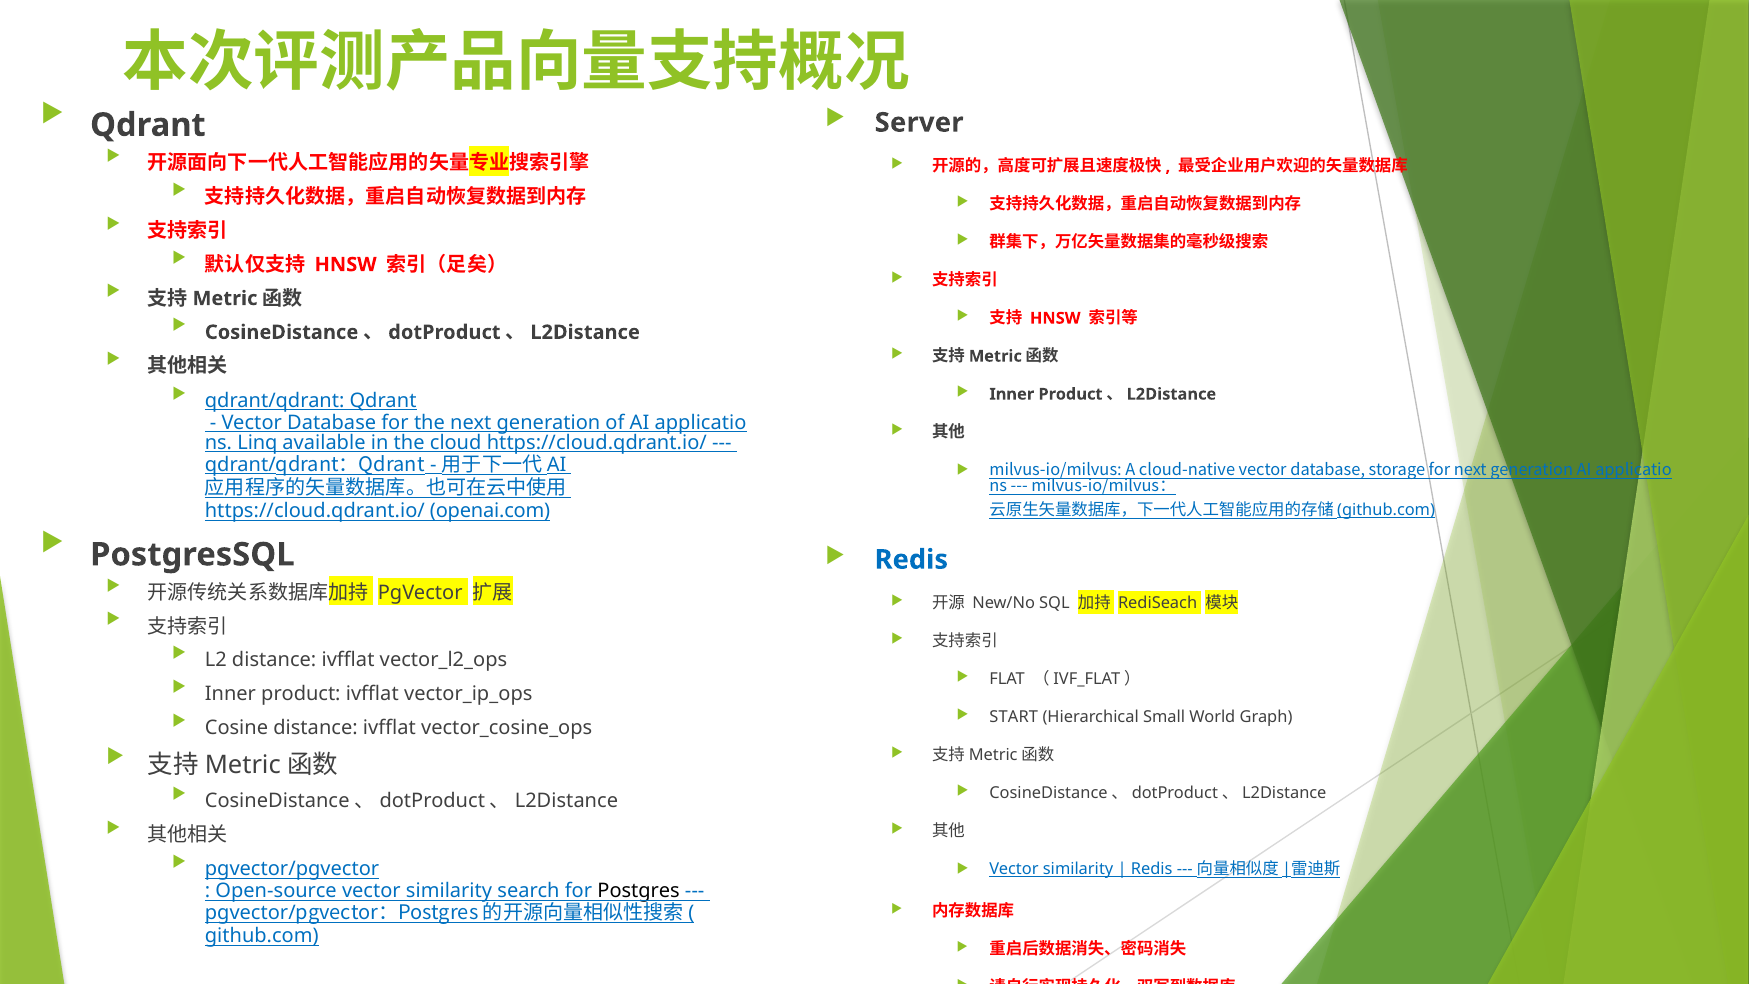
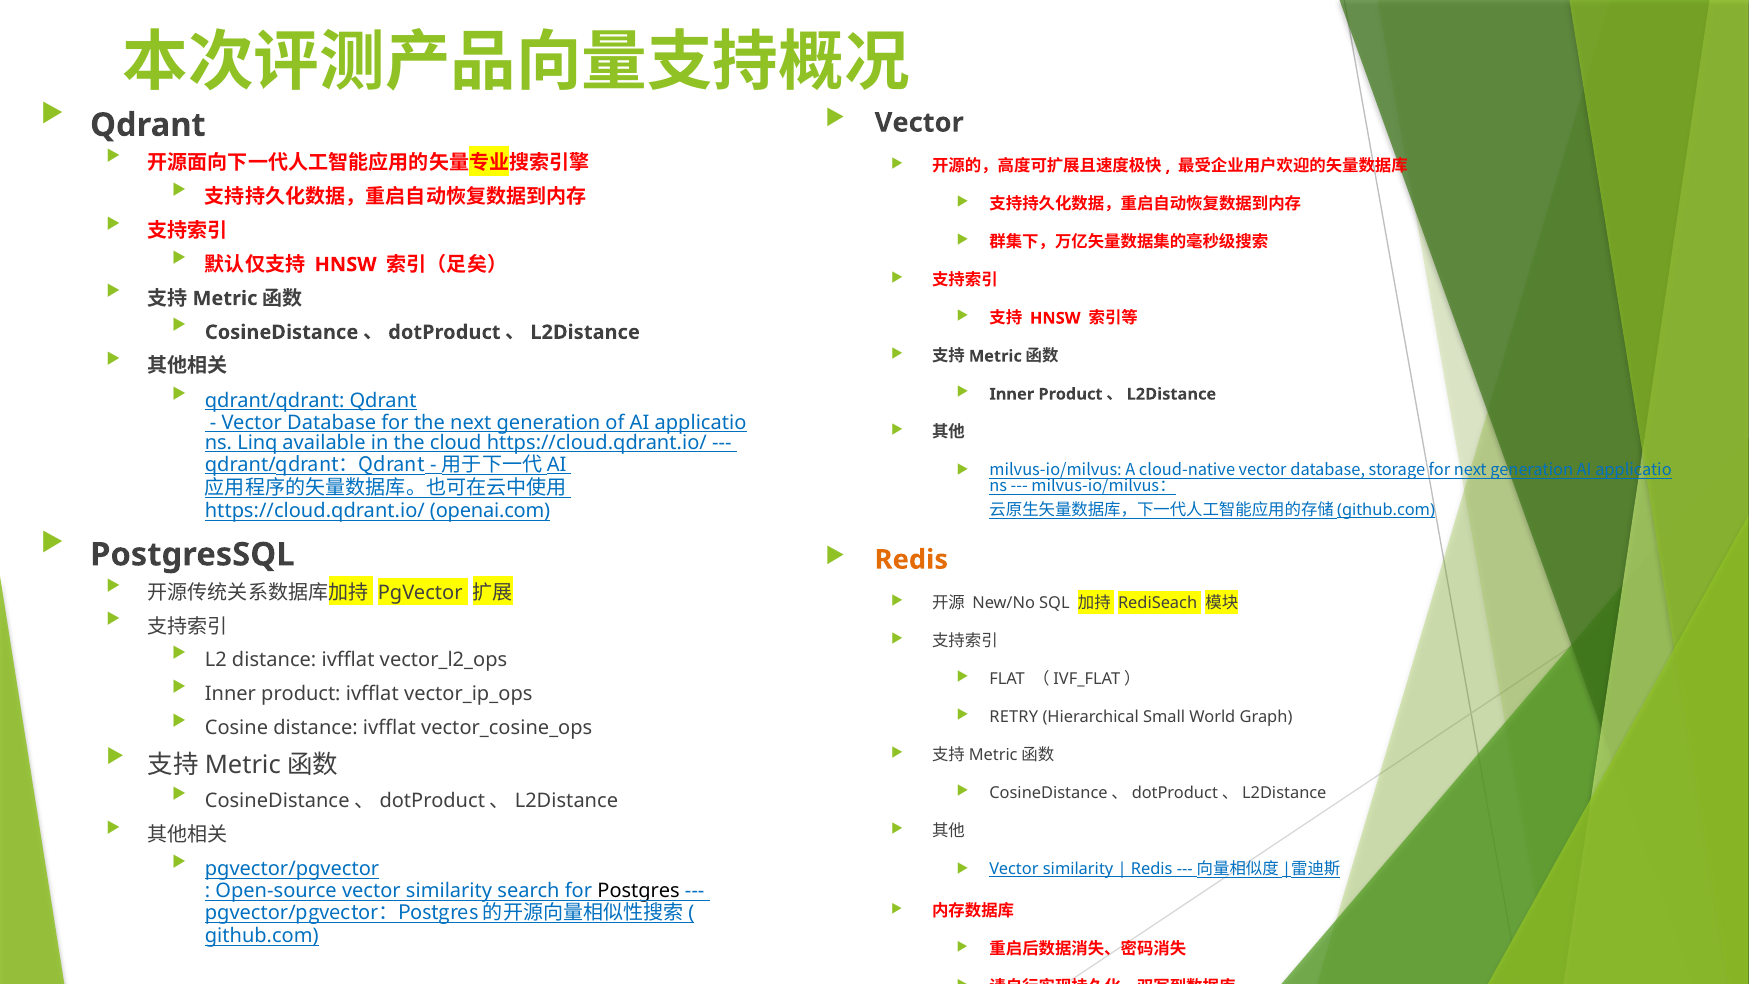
Server at (919, 123): Server -> Vector
Redis at (911, 560) colour: blue -> orange
START: START -> RETRY
